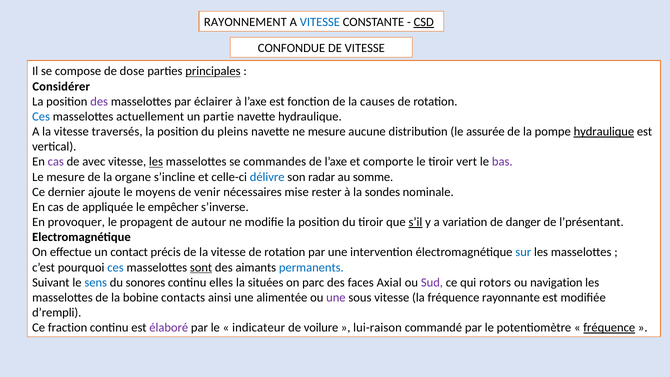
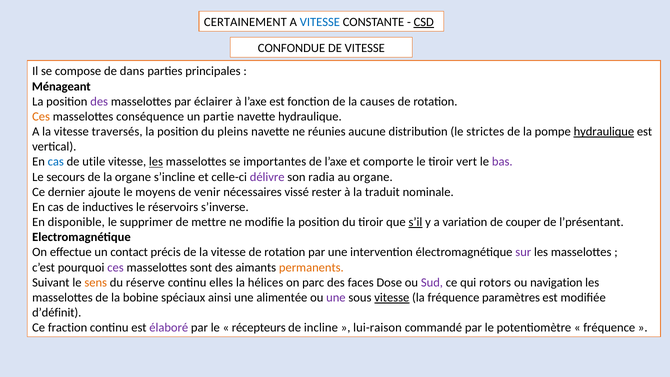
RAYONNEMENT: RAYONNEMENT -> CERTAINEMENT
dose: dose -> dans
principales underline: present -> none
Considérer: Considérer -> Ménageant
Ces at (41, 117) colour: blue -> orange
actuellement: actuellement -> conséquence
ne mesure: mesure -> réunies
assurée: assurée -> strictes
cas at (56, 162) colour: purple -> blue
avec: avec -> utile
commandes: commandes -> importantes
Le mesure: mesure -> secours
délivre colour: blue -> purple
radar: radar -> radia
au somme: somme -> organe
mise: mise -> vissé
sondes: sondes -> traduit
appliquée: appliquée -> inductives
empêcher: empêcher -> réservoirs
provoquer: provoquer -> disponible
propagent: propagent -> supprimer
autour: autour -> mettre
danger: danger -> couper
sur colour: blue -> purple
ces at (116, 267) colour: blue -> purple
sont underline: present -> none
permanents colour: blue -> orange
sens colour: blue -> orange
sonores: sonores -> réserve
situées: situées -> hélices
Axial: Axial -> Dose
contacts: contacts -> spéciaux
vitesse at (392, 297) underline: none -> present
rayonnante: rayonnante -> paramètres
d’rempli: d’rempli -> d’définit
indicateur: indicateur -> récepteurs
voilure: voilure -> incline
fréquence at (609, 328) underline: present -> none
